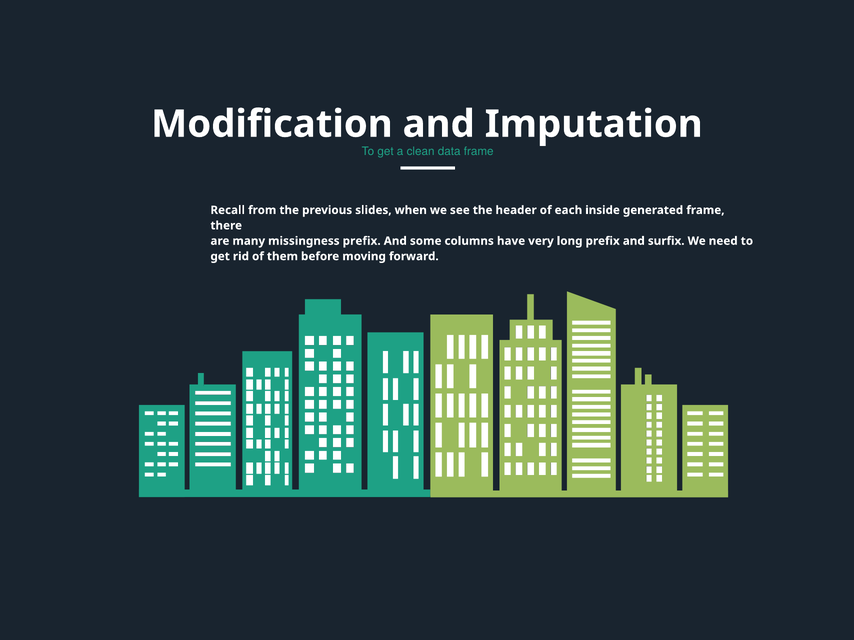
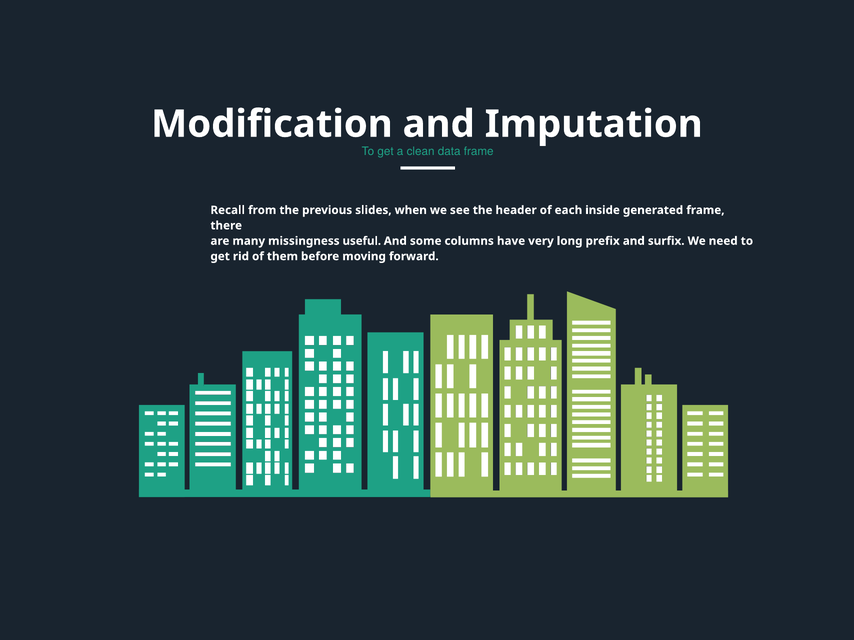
missingness prefix: prefix -> useful
